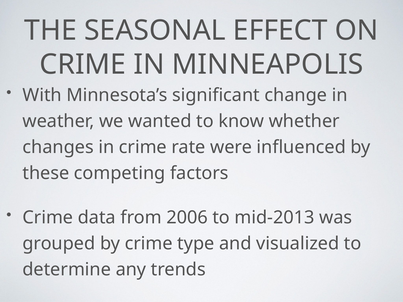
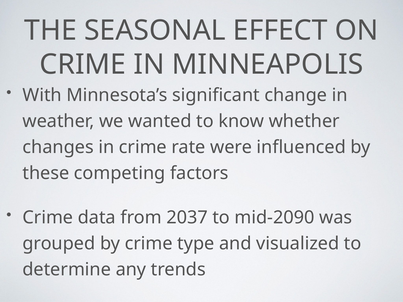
2006: 2006 -> 2037
mid-2013: mid-2013 -> mid-2090
